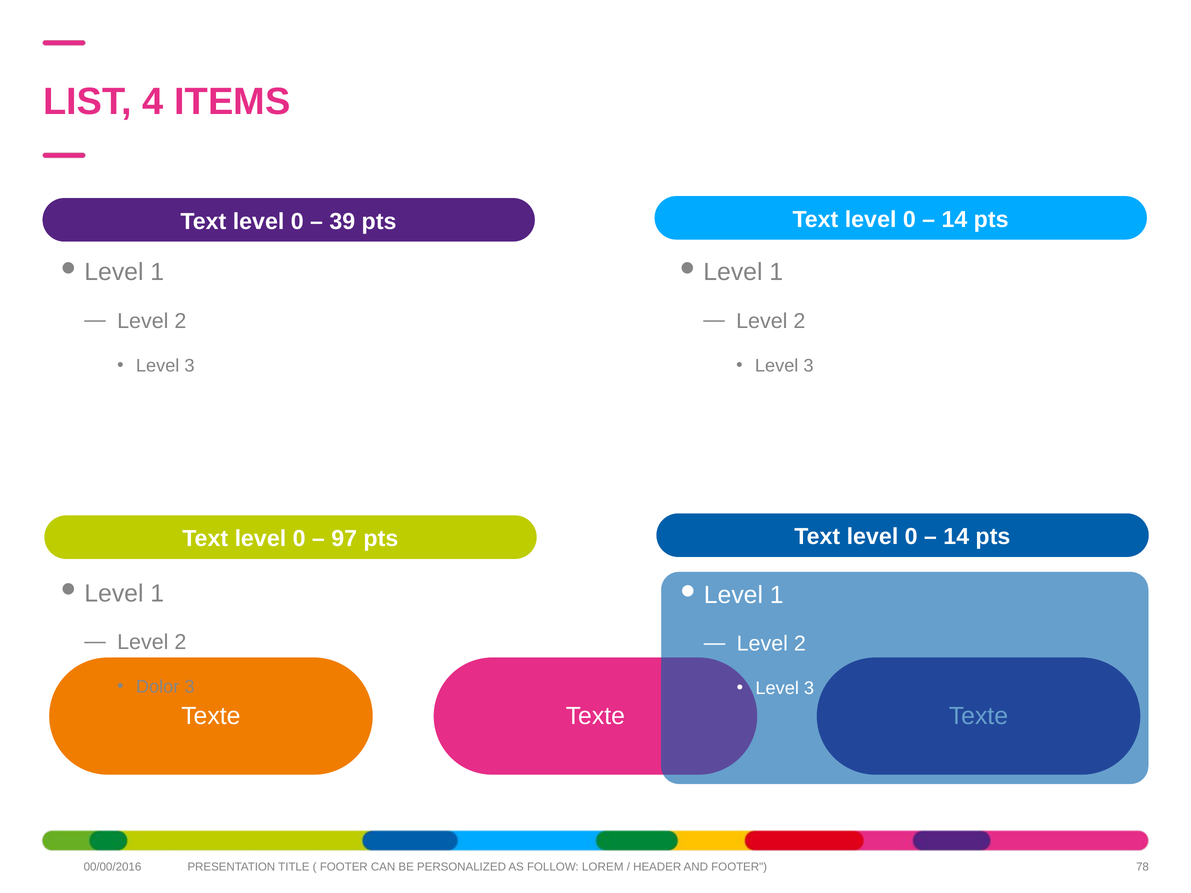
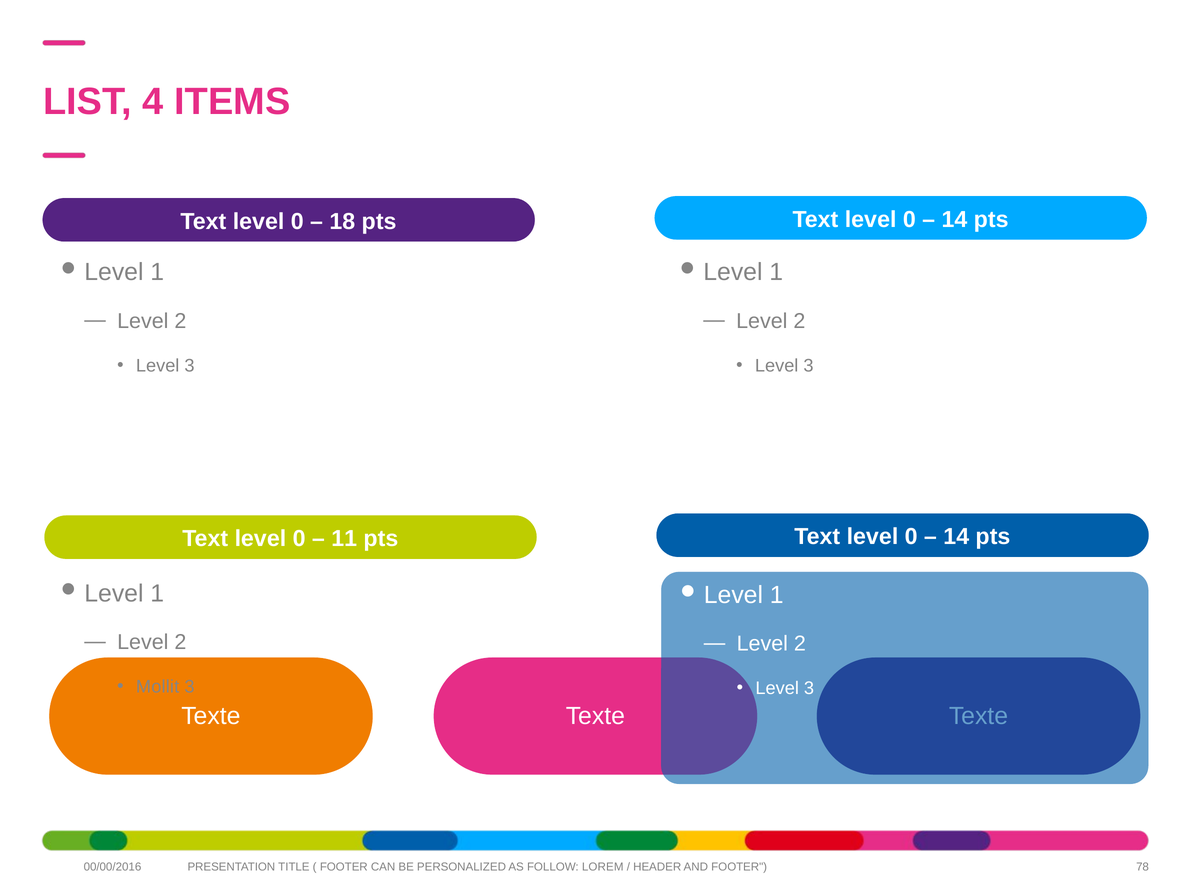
39: 39 -> 18
97: 97 -> 11
Dolor: Dolor -> Mollit
